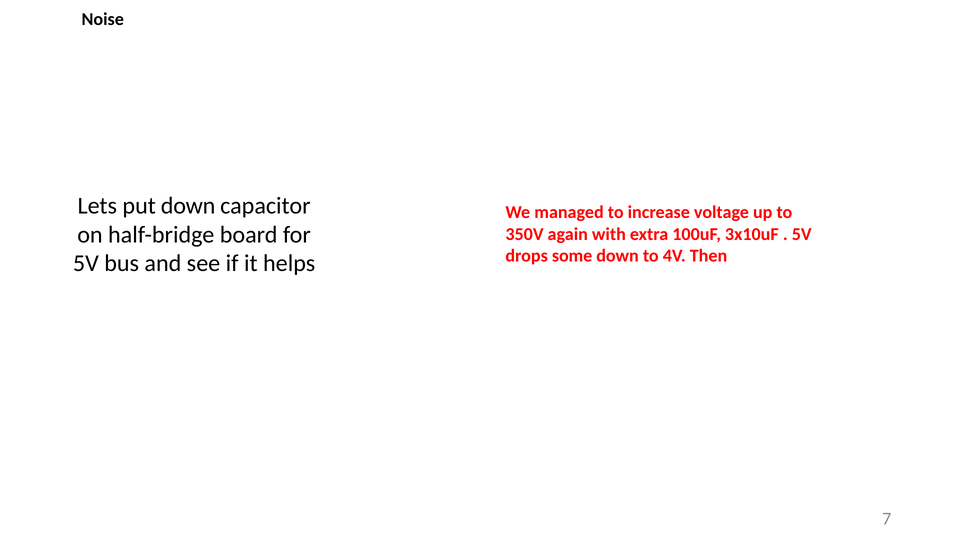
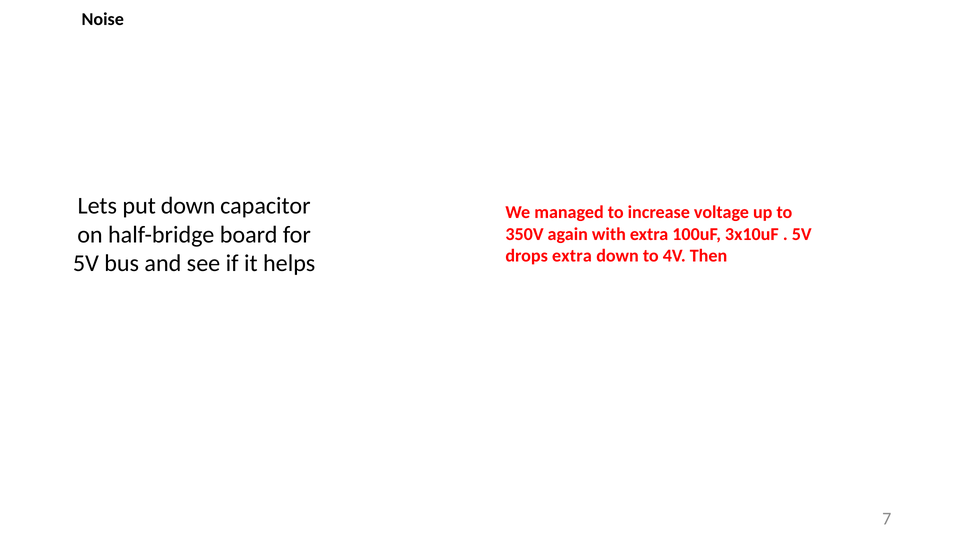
drops some: some -> extra
